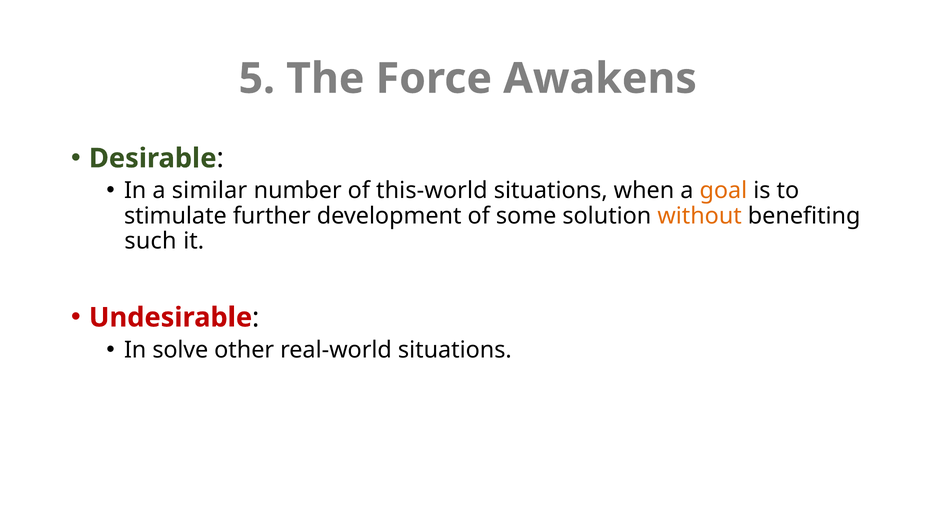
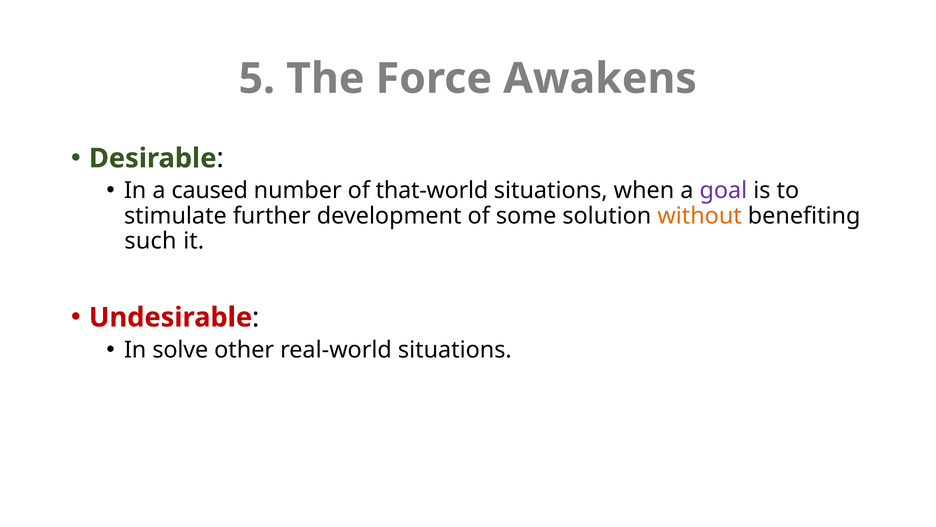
similar: similar -> caused
this-world: this-world -> that-world
goal colour: orange -> purple
